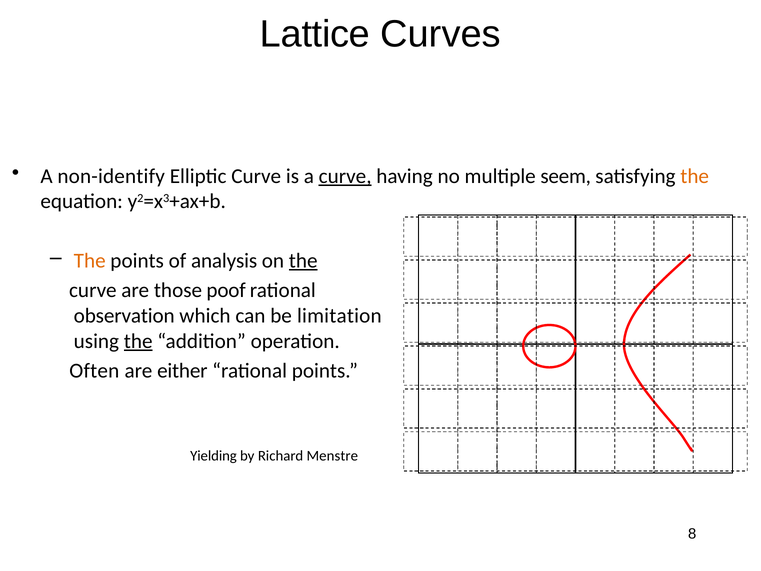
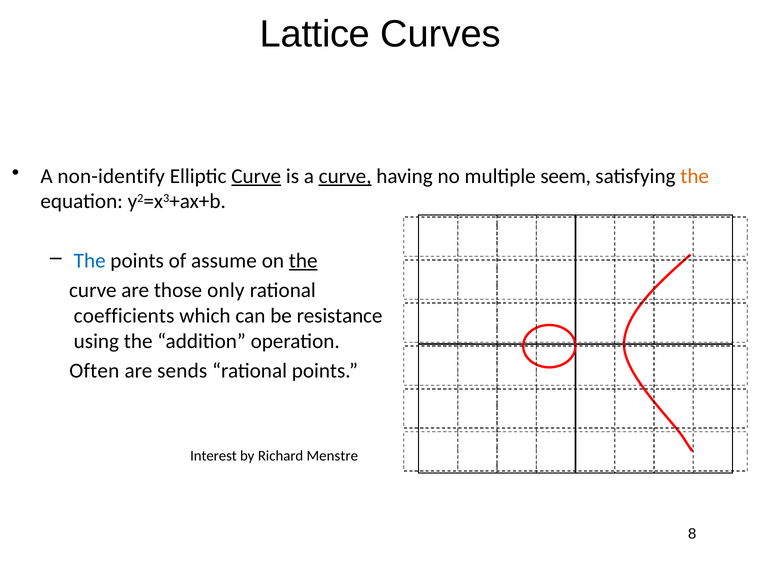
Curve at (256, 176) underline: none -> present
The at (90, 261) colour: orange -> blue
analysis: analysis -> assume
poof: poof -> only
observation: observation -> coefficients
limitation: limitation -> resistance
the at (138, 341) underline: present -> none
either: either -> sends
Yielding: Yielding -> Interest
